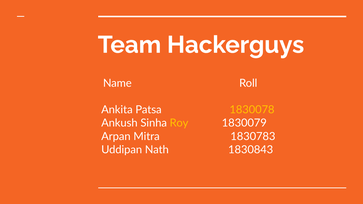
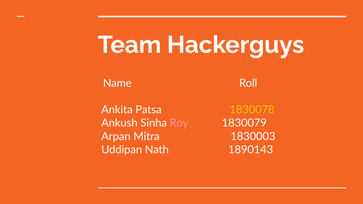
Roy colour: yellow -> pink
1830783: 1830783 -> 1830003
1830843: 1830843 -> 1890143
